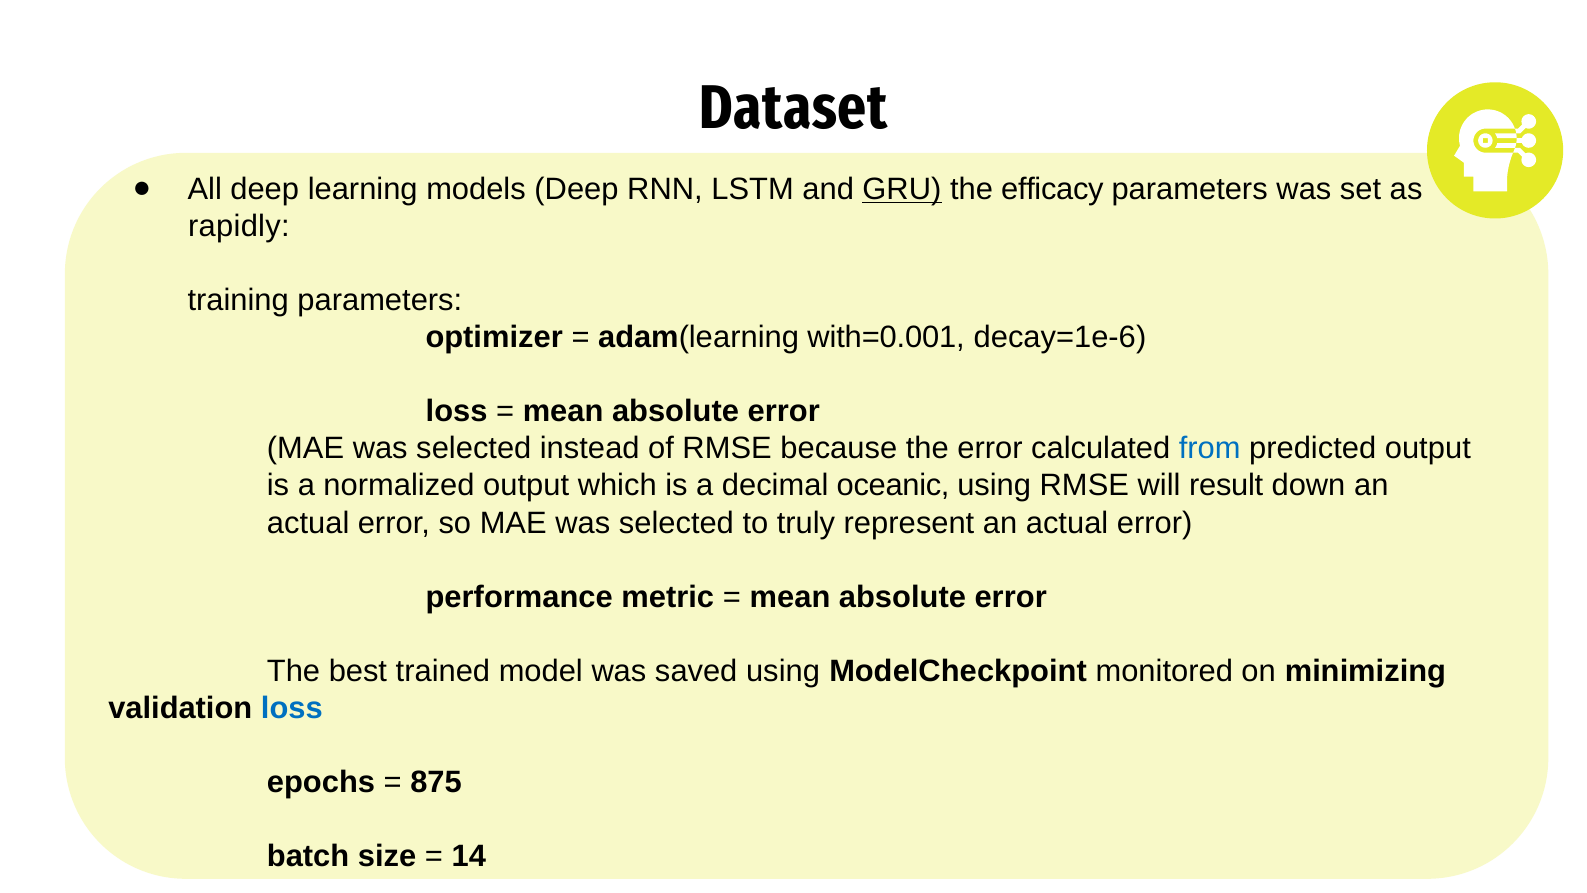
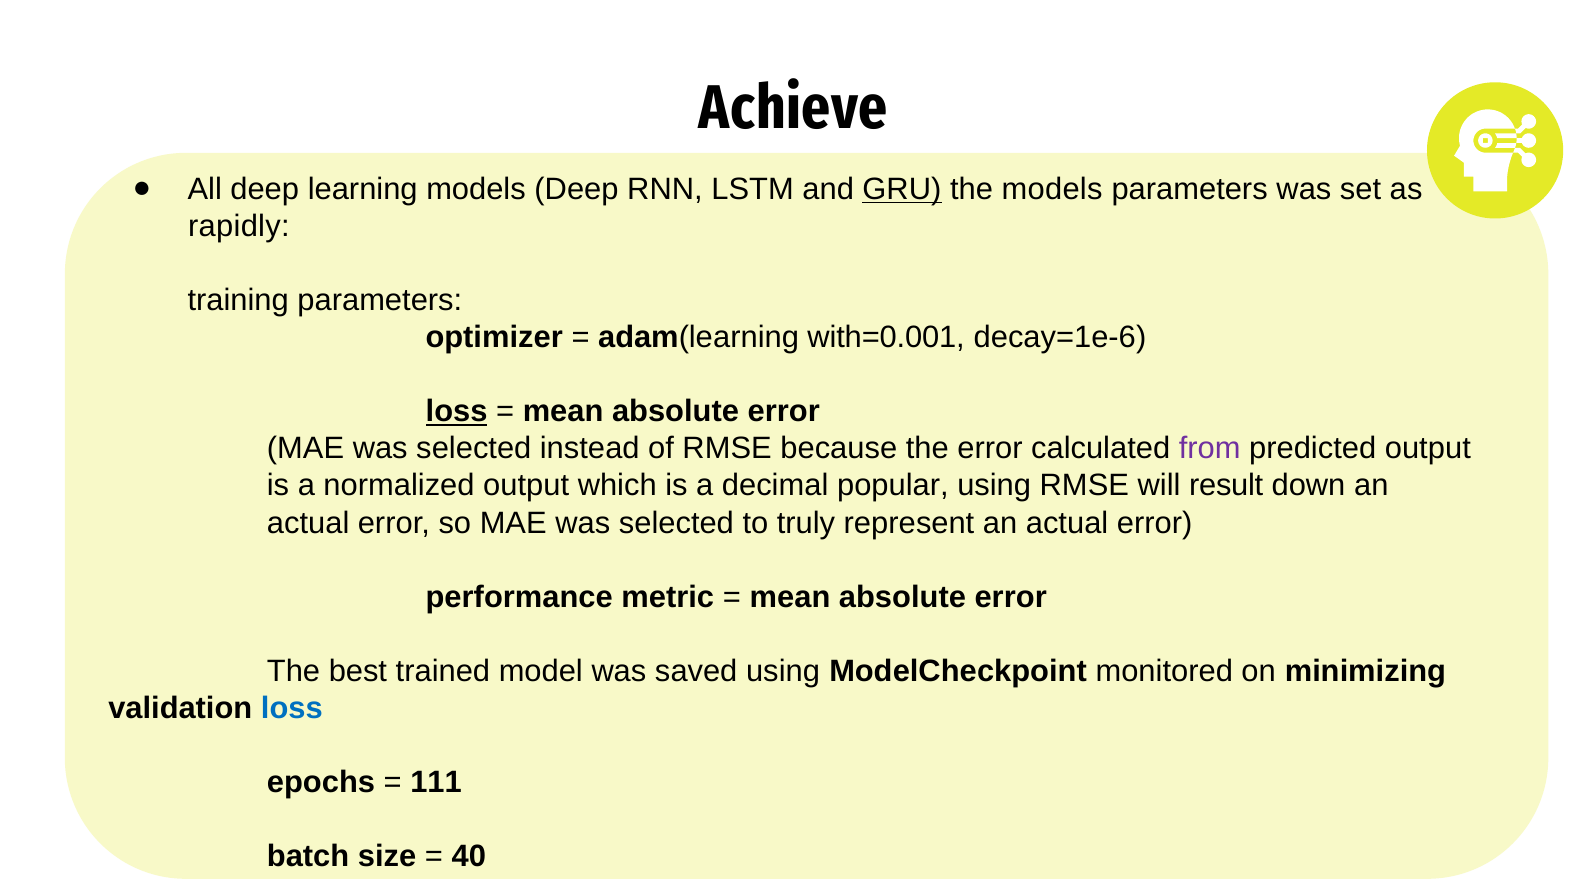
Dataset: Dataset -> Achieve
the efficacy: efficacy -> models
loss at (457, 411) underline: none -> present
from colour: blue -> purple
oceanic: oceanic -> popular
875: 875 -> 111
14: 14 -> 40
